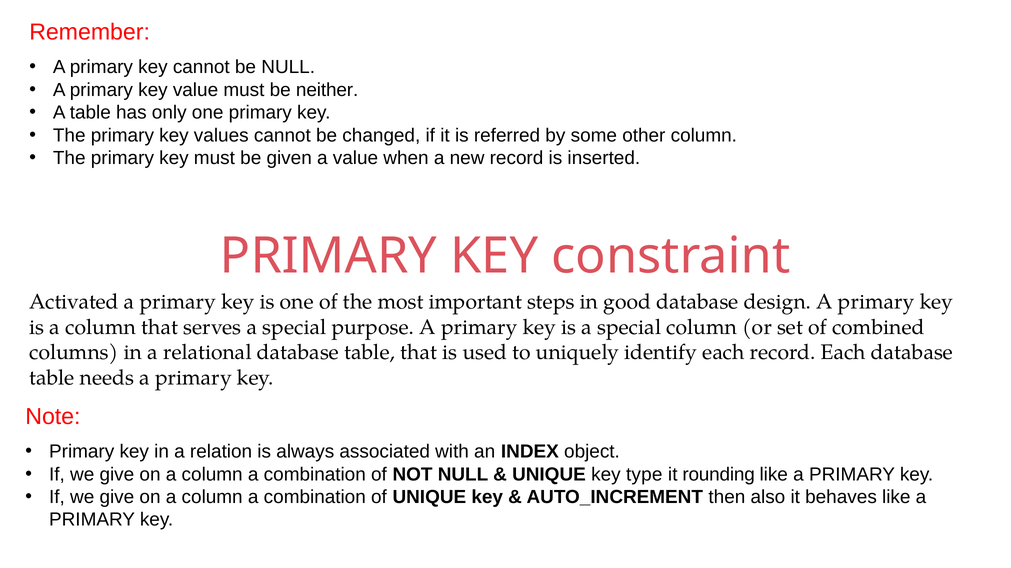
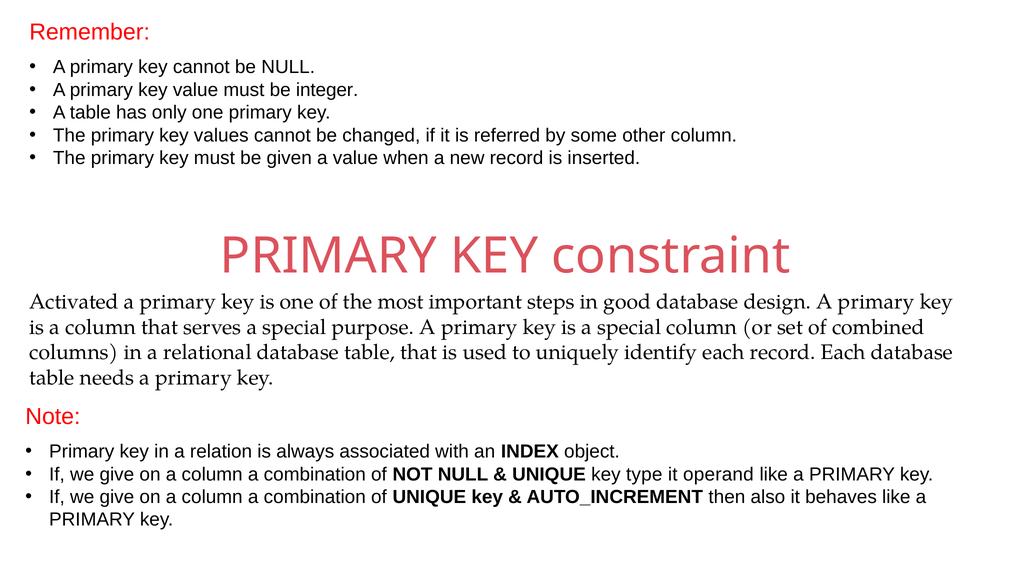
neither: neither -> integer
rounding: rounding -> operand
